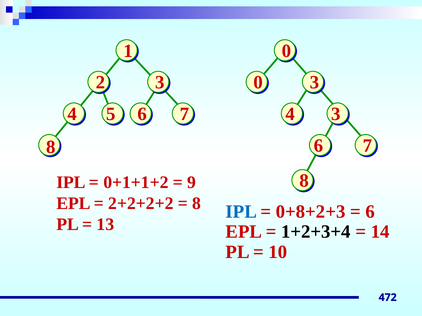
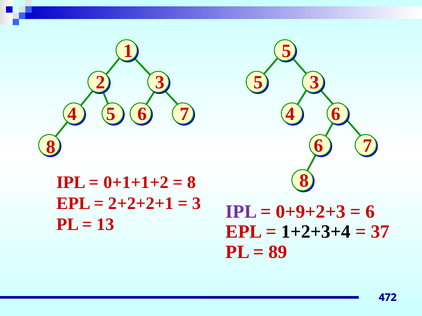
1 0: 0 -> 5
2 0: 0 -> 5
5 3: 3 -> 6
9 at (192, 183): 9 -> 8
2+2+2+2: 2+2+2+2 -> 2+2+2+1
8 at (197, 204): 8 -> 3
IPL at (241, 212) colour: blue -> purple
0+8+2+3: 0+8+2+3 -> 0+9+2+3
14: 14 -> 37
10: 10 -> 89
